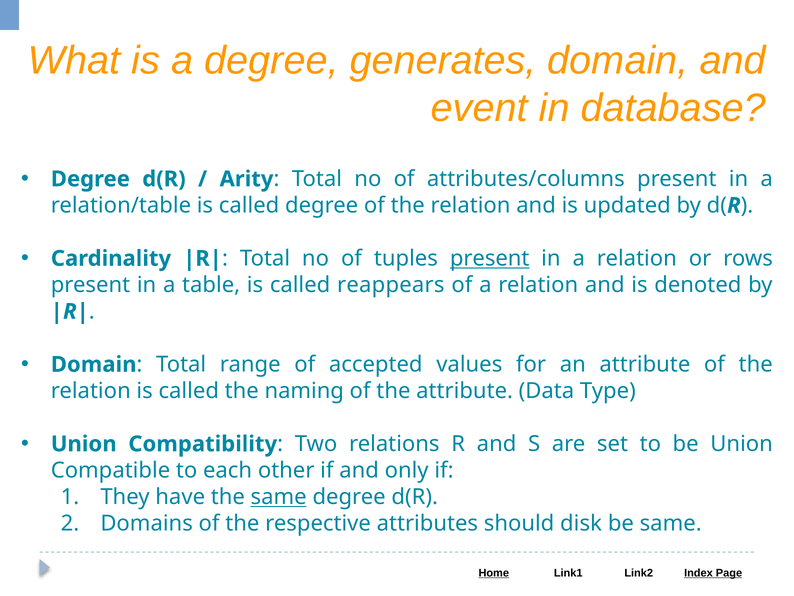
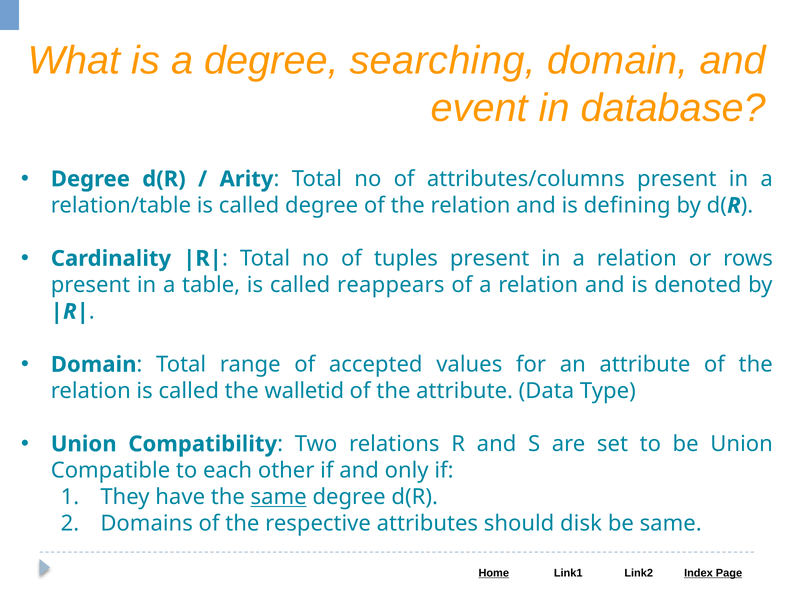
generates: generates -> searching
updated: updated -> defining
present at (490, 258) underline: present -> none
naming: naming -> walletid
